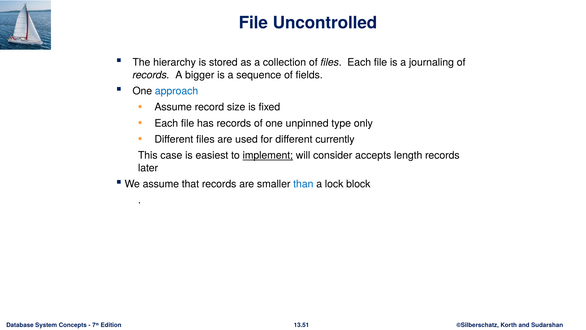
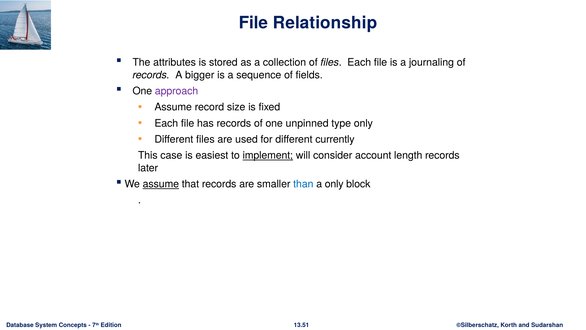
Uncontrolled: Uncontrolled -> Relationship
hierarchy: hierarchy -> attributes
approach colour: blue -> purple
accepts: accepts -> account
assume at (161, 184) underline: none -> present
a lock: lock -> only
